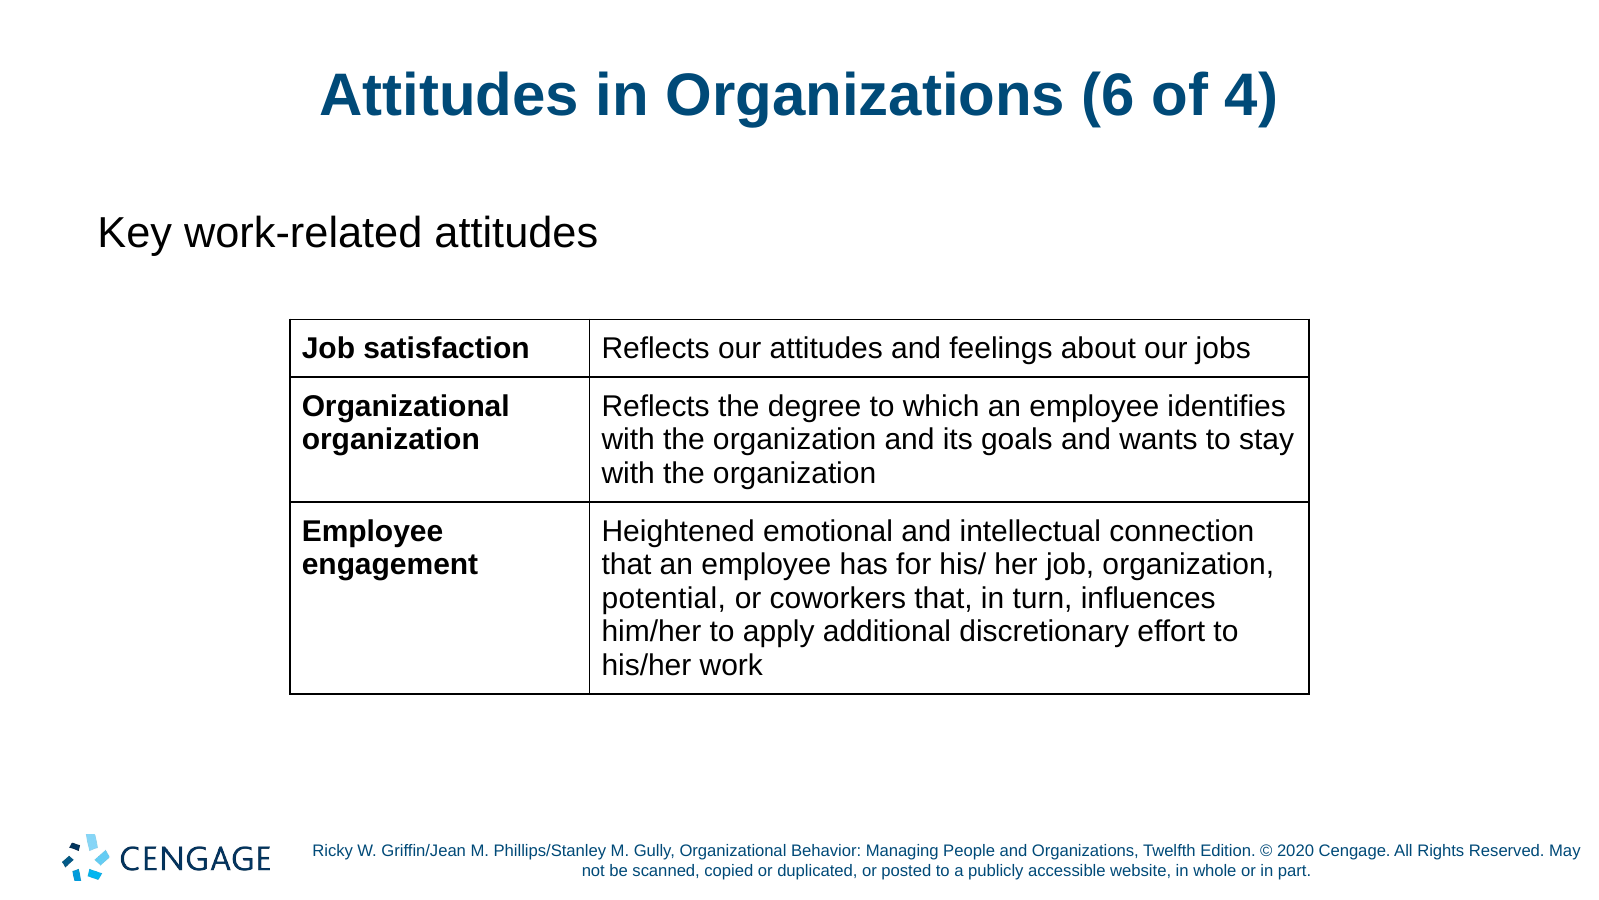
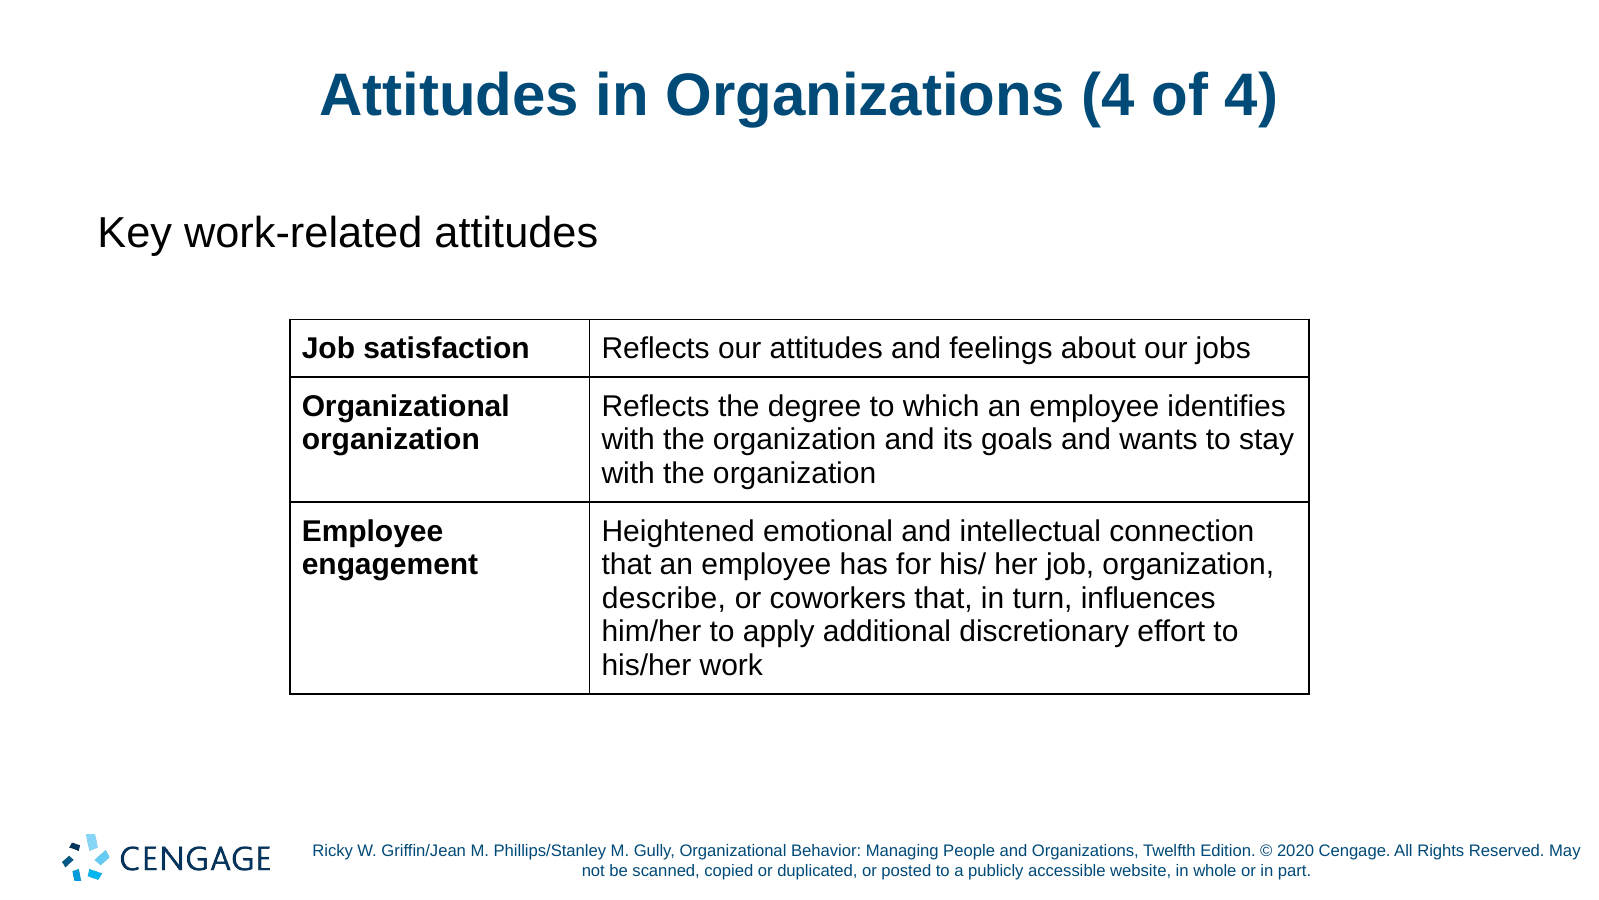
Organizations 6: 6 -> 4
potential: potential -> describe
